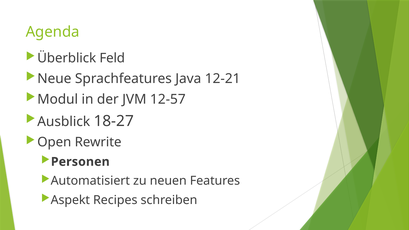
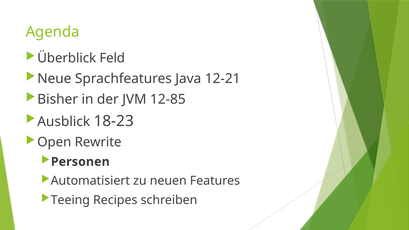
Modul: Modul -> Bisher
12-57: 12-57 -> 12-85
18-27: 18-27 -> 18-23
Aspekt: Aspekt -> Teeing
